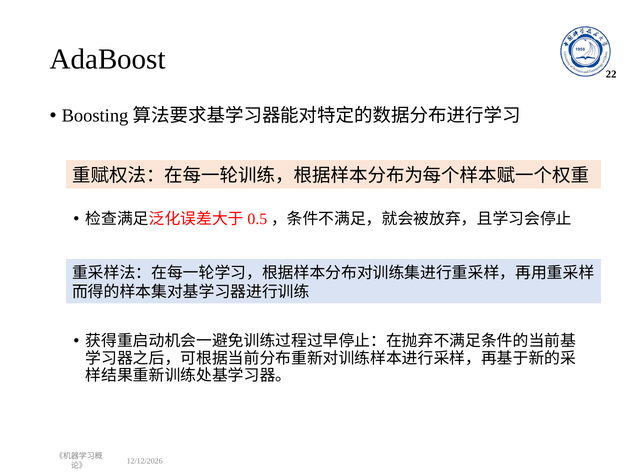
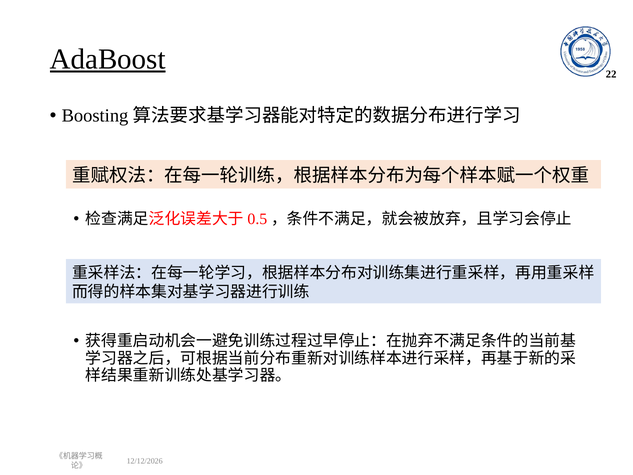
AdaBoost underline: none -> present
